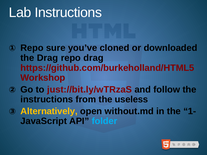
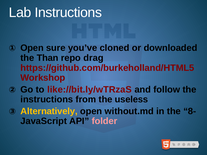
Repo at (32, 48): Repo -> Open
the Drag: Drag -> Than
just://bit.ly/wTRzaS: just://bit.ly/wTRzaS -> like://bit.ly/wTRzaS
1-: 1- -> 8-
folder colour: light blue -> pink
